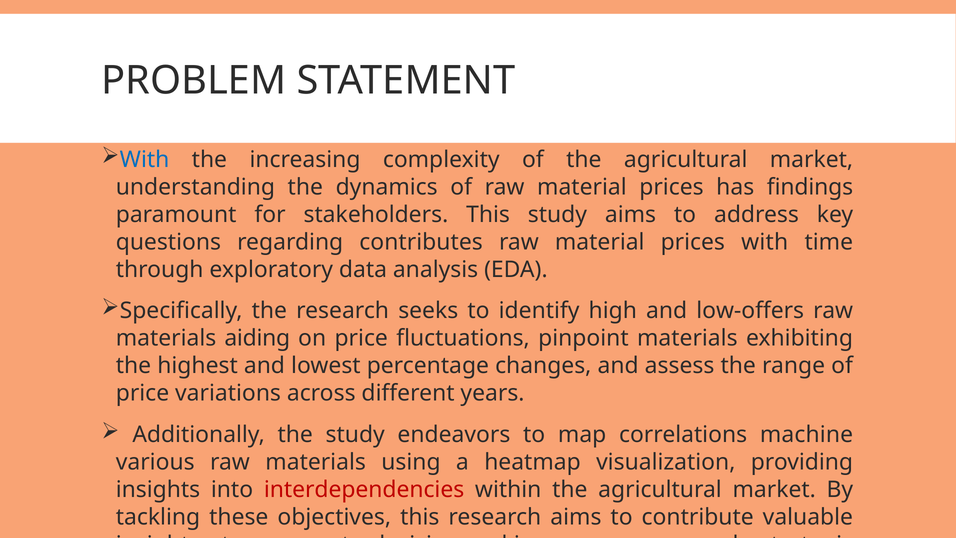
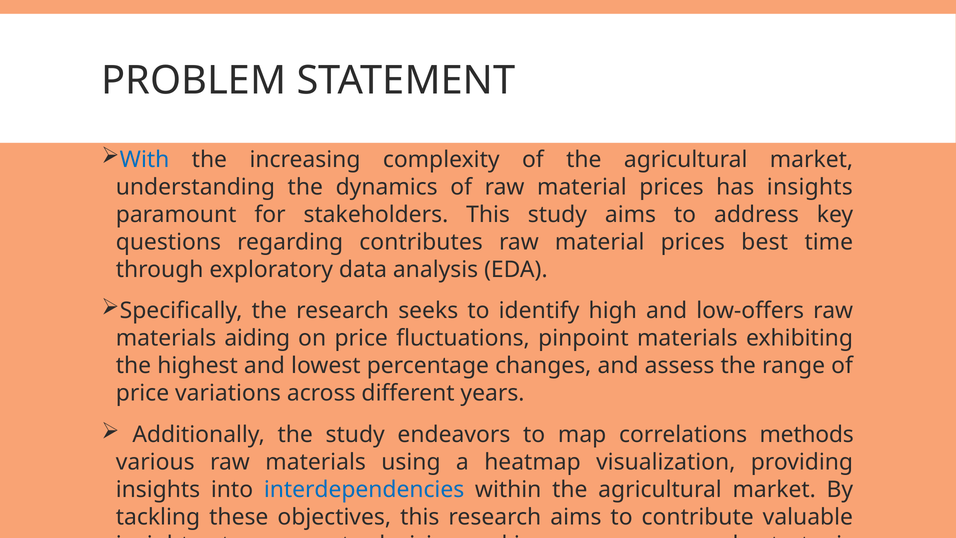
has findings: findings -> insights
prices with: with -> best
machine: machine -> methods
interdependencies colour: red -> blue
